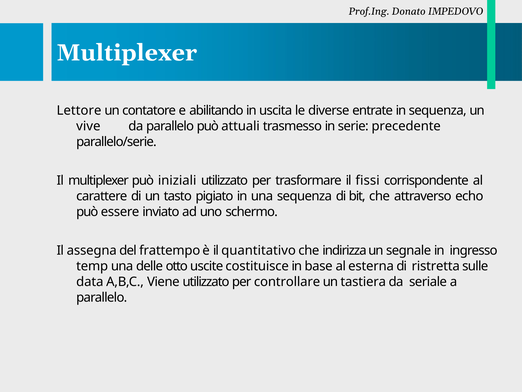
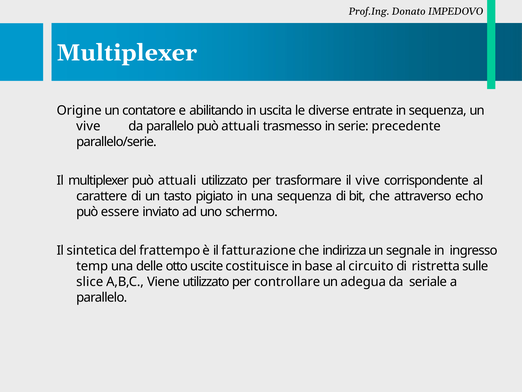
Lettore: Lettore -> Origine
multiplexer può iniziali: iniziali -> attuali
il fissi: fissi -> vive
assegna: assegna -> sintetica
quantitativo: quantitativo -> fatturazione
esterna: esterna -> circuito
data: data -> slice
tastiera: tastiera -> adegua
